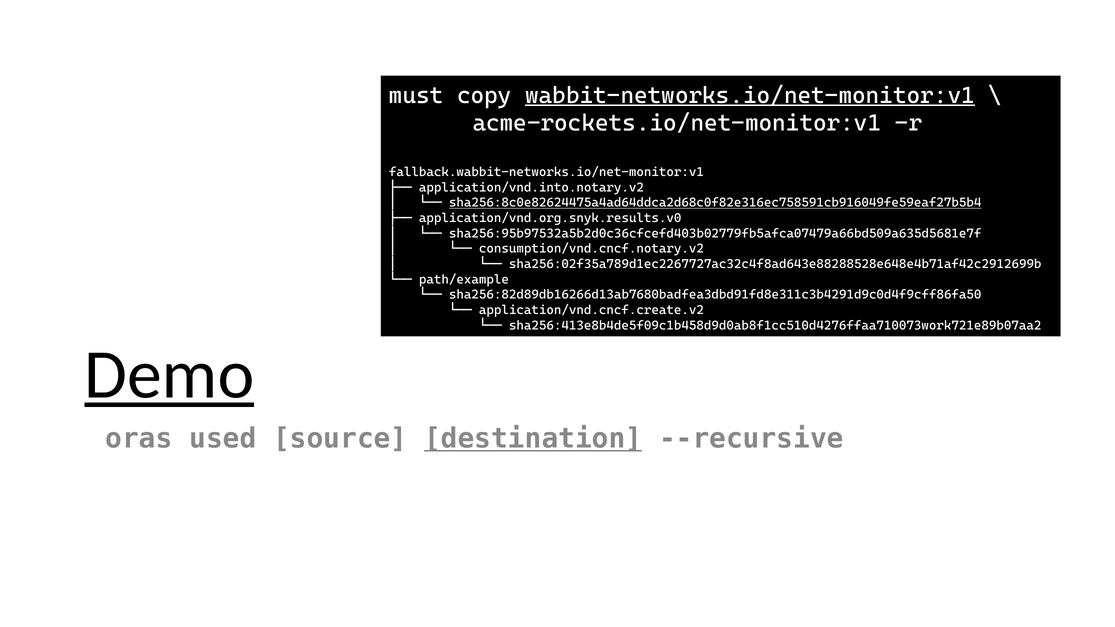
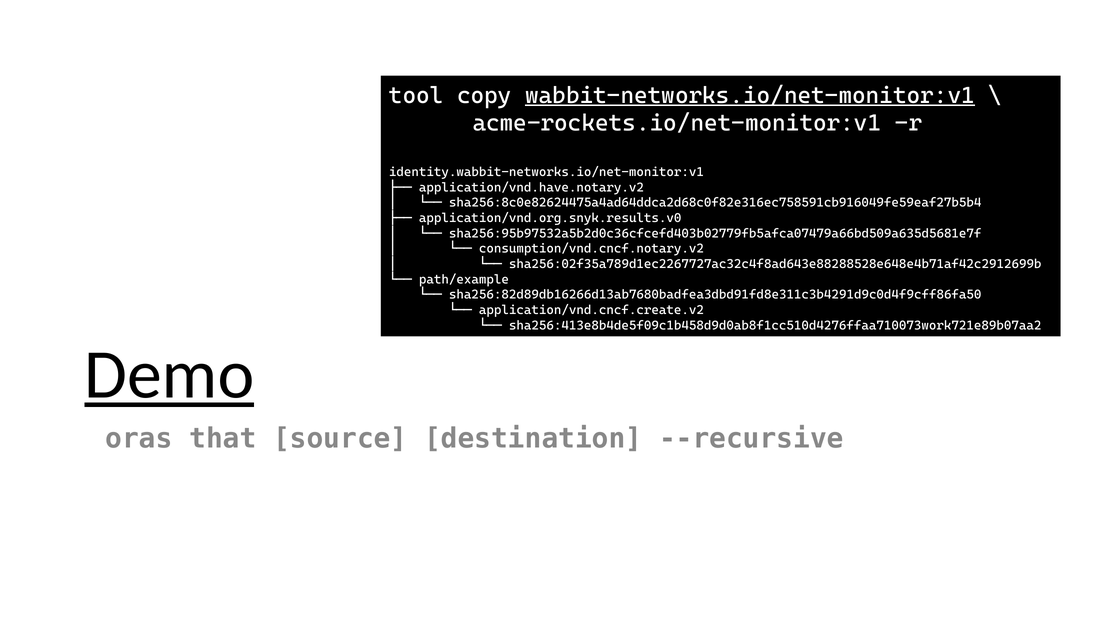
must: must -> tool
fallback.wabbit-networks.io/net-monitor:v1: fallback.wabbit-networks.io/net-monitor:v1 -> identity.wabbit-networks.io/net-monitor:v1
application/vnd.into.notary.v2: application/vnd.into.notary.v2 -> application/vnd.have.notary.v2
sha256:8c0e82624475a4ad64ddca2d68c0f82e316ec758591cb916049fe59eaf27b5b4 underline: present -> none
used: used -> that
destination underline: present -> none
